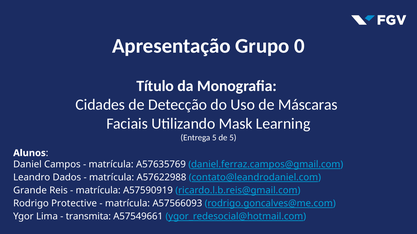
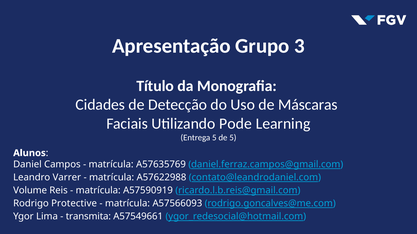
0: 0 -> 3
Mask: Mask -> Pode
Dados: Dados -> Varrer
Grande: Grande -> Volume
